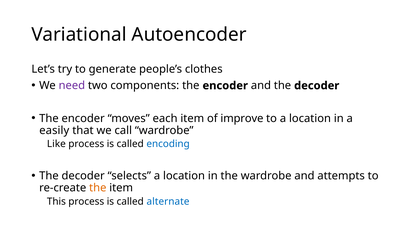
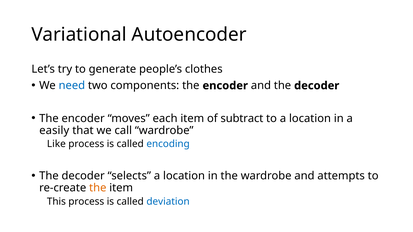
need colour: purple -> blue
improve: improve -> subtract
alternate: alternate -> deviation
